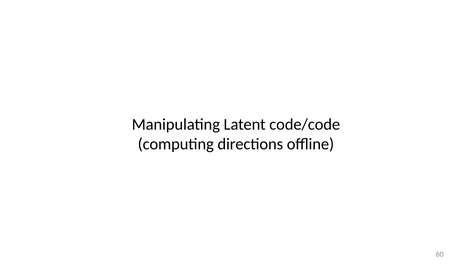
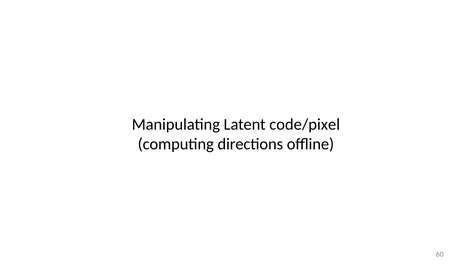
code/code: code/code -> code/pixel
